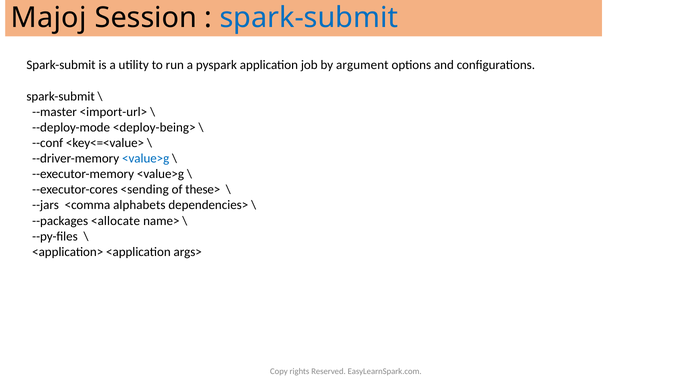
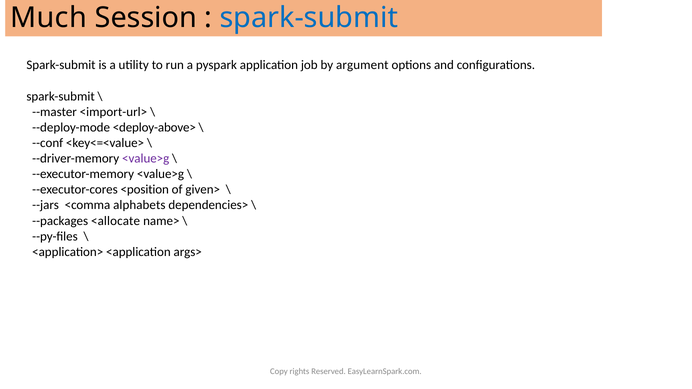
Majoj: Majoj -> Much
<deploy-being>: <deploy-being> -> <deploy-above>
<value>g at (146, 159) colour: blue -> purple
<sending: <sending -> <position
these>: these> -> given>
